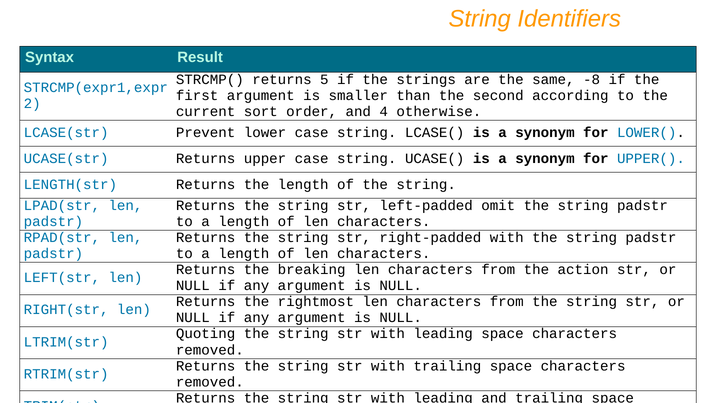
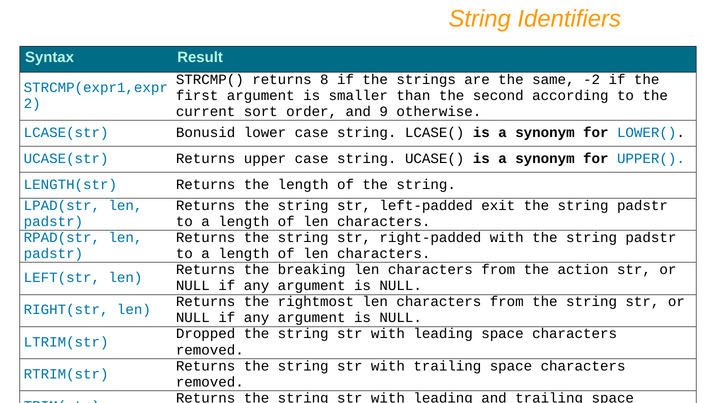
5: 5 -> 8
-8: -8 -> -2
4: 4 -> 9
Prevent: Prevent -> Bonusid
omit: omit -> exit
Quoting: Quoting -> Dropped
